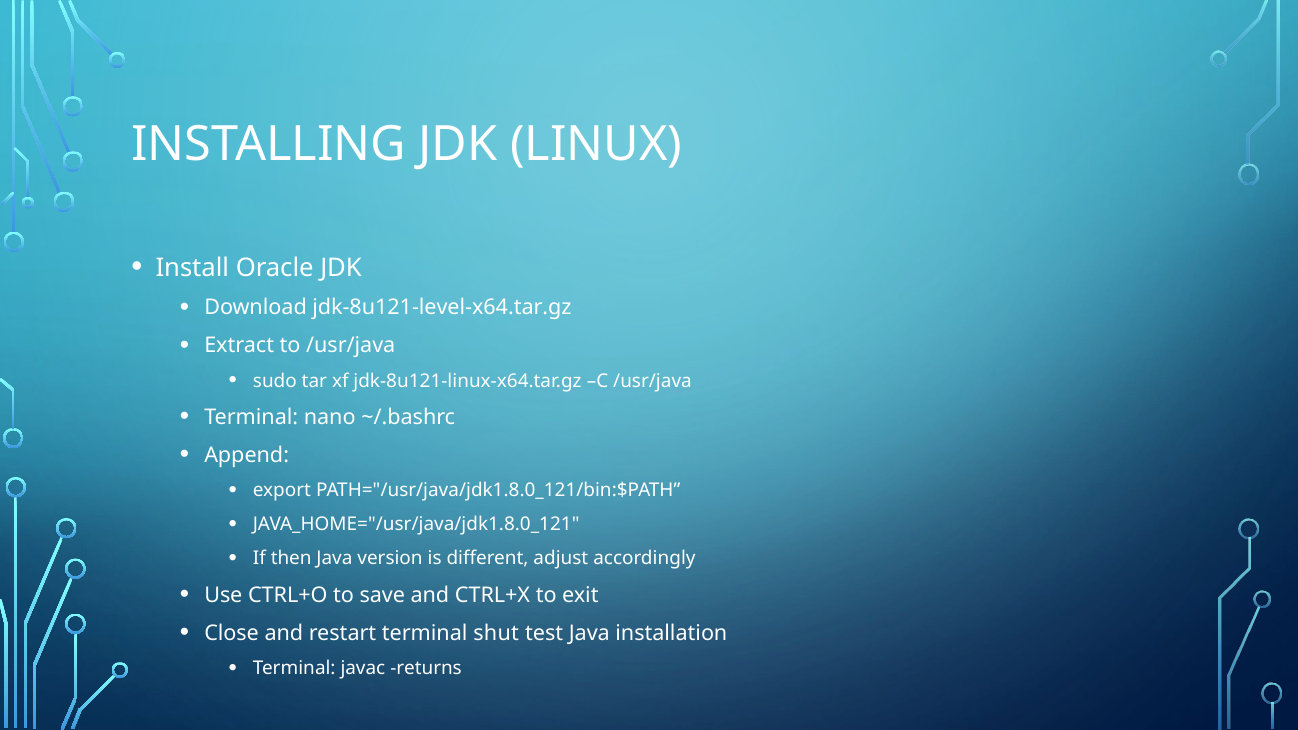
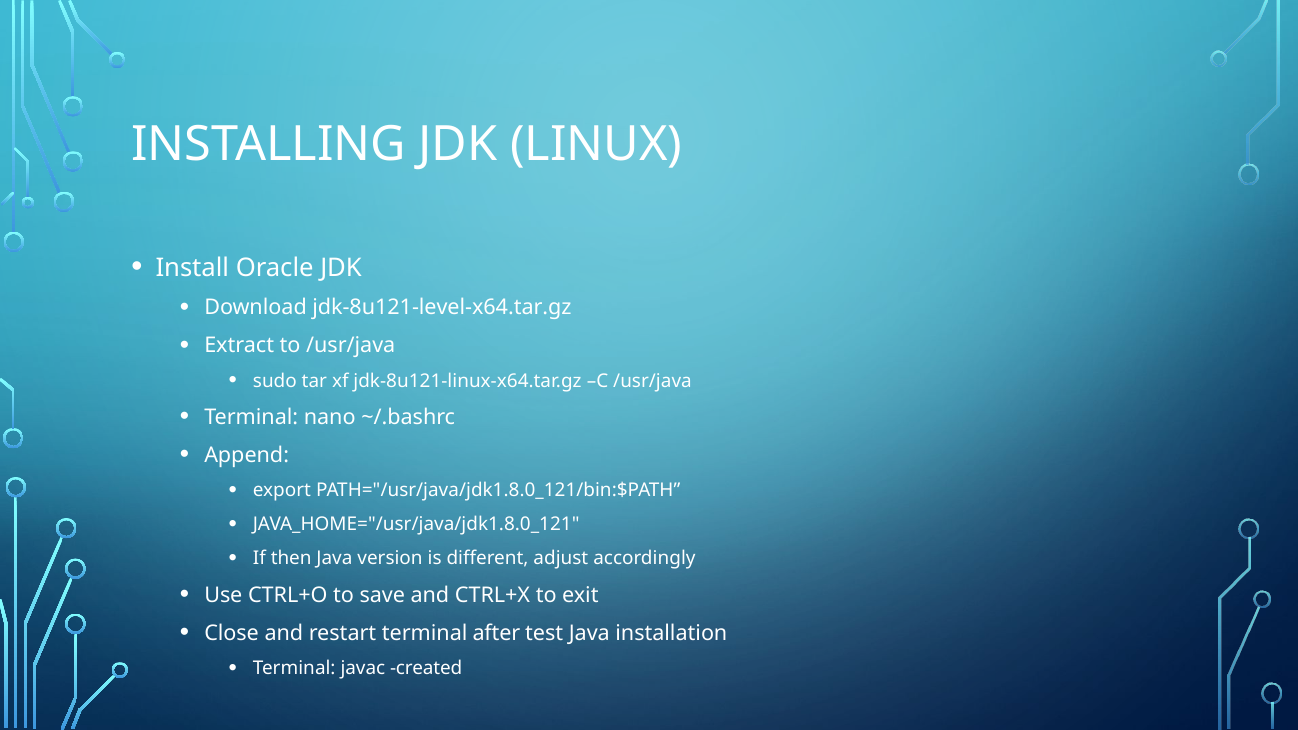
shut: shut -> after
returns: returns -> created
